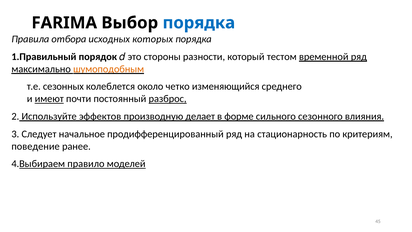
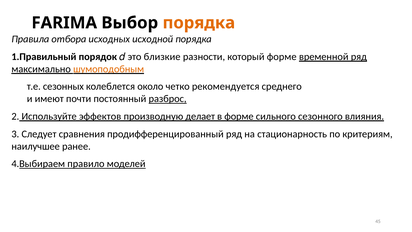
порядка at (199, 23) colour: blue -> orange
которых: которых -> исходной
стороны: стороны -> близкие
который тестом: тестом -> форме
изменяющийся: изменяющийся -> рекомендуется
имеют underline: present -> none
начальное: начальное -> сравнения
поведение: поведение -> наилучшее
